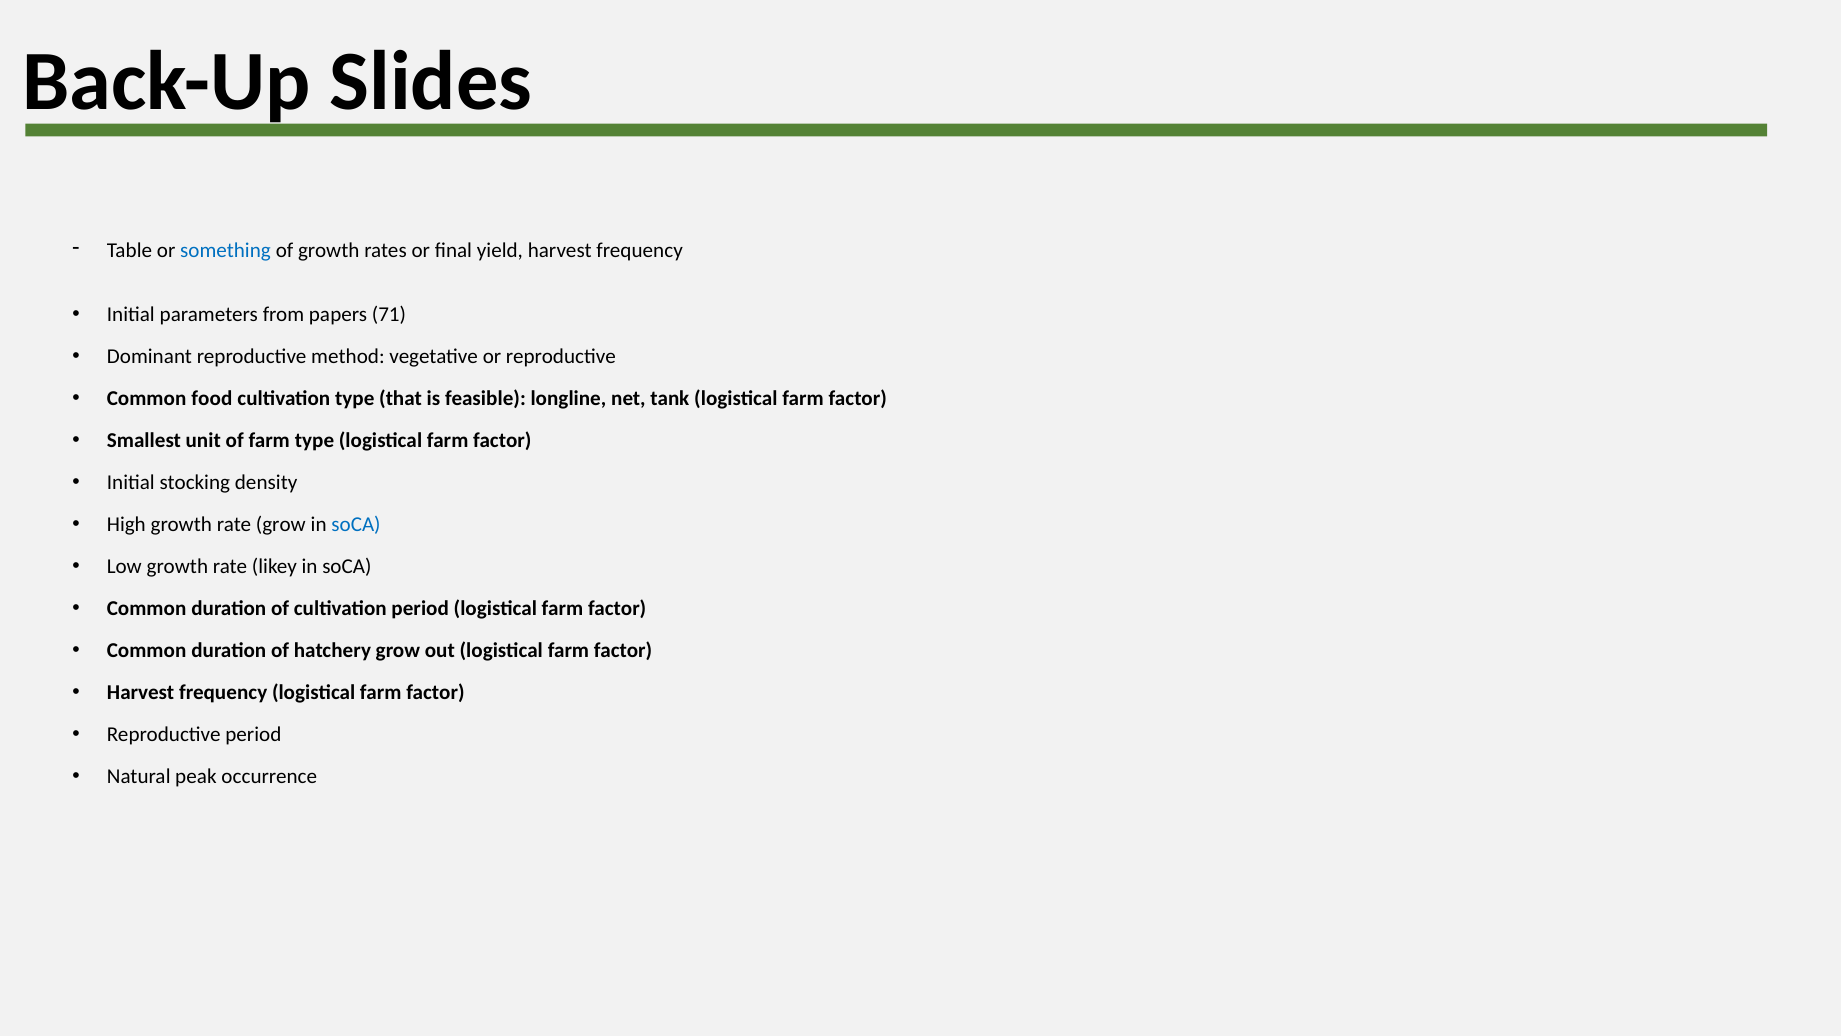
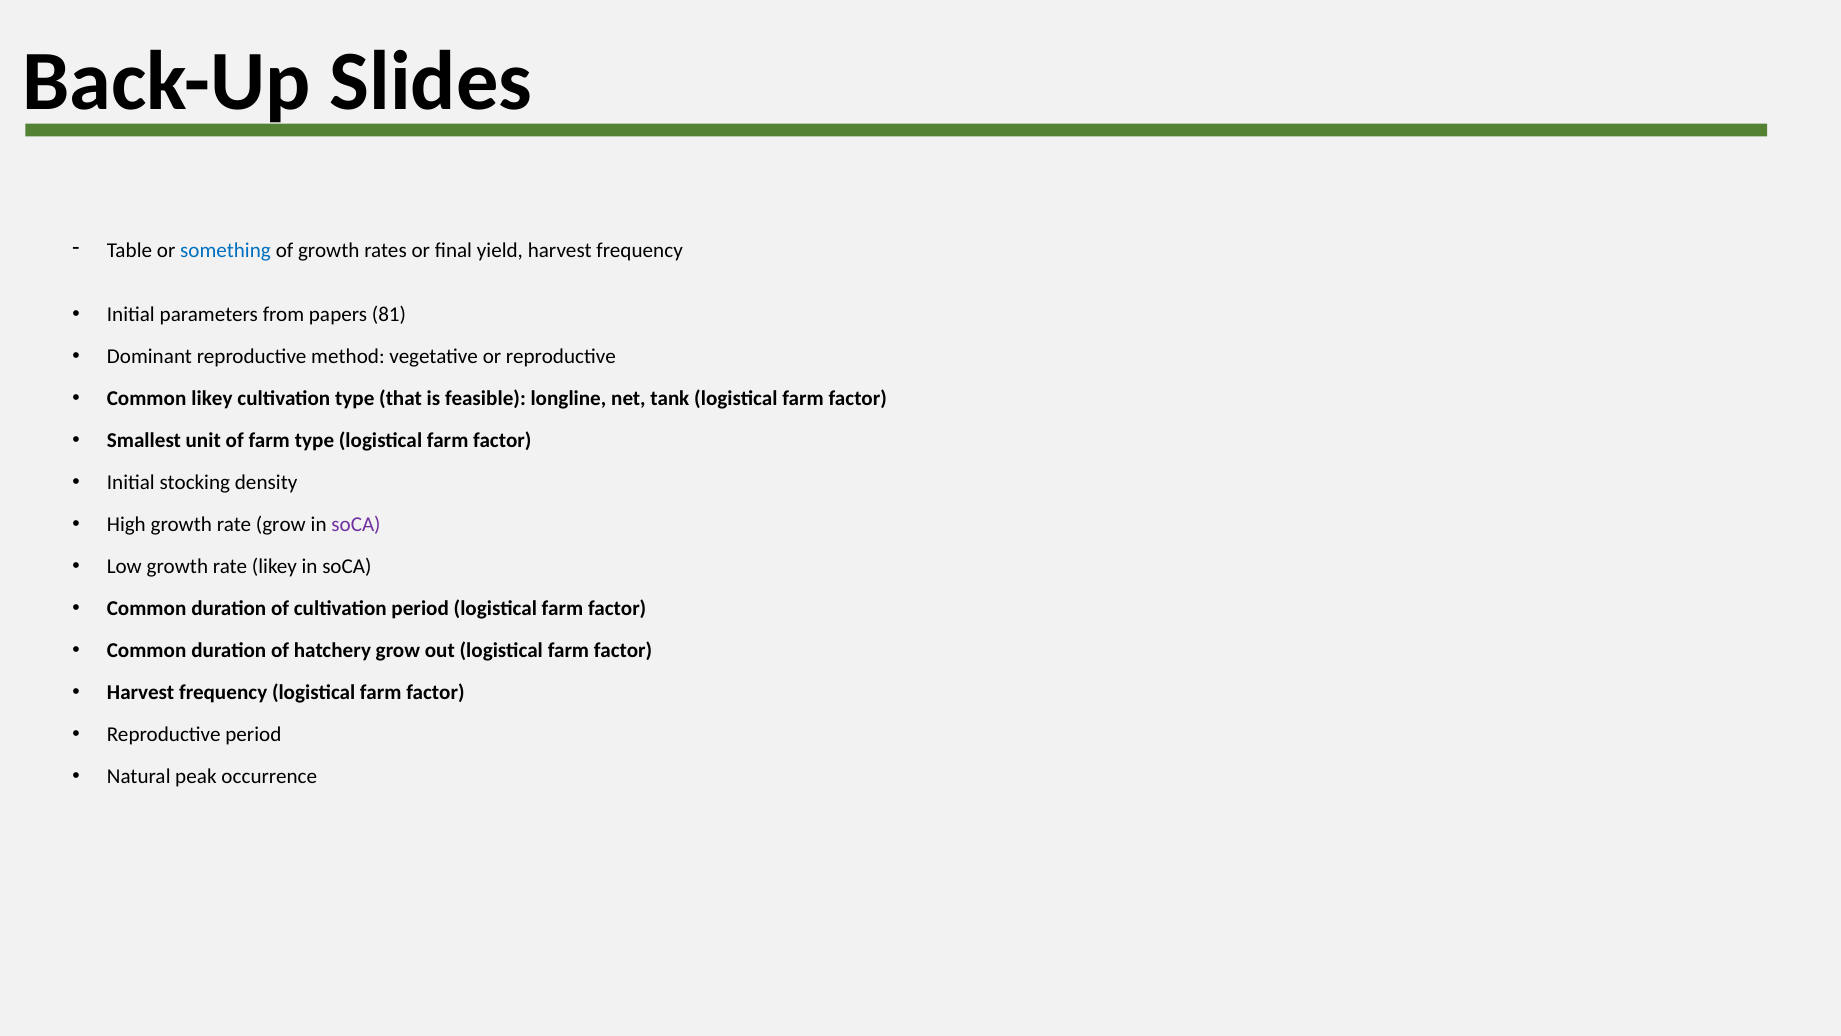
71: 71 -> 81
Common food: food -> likey
soCA at (356, 525) colour: blue -> purple
